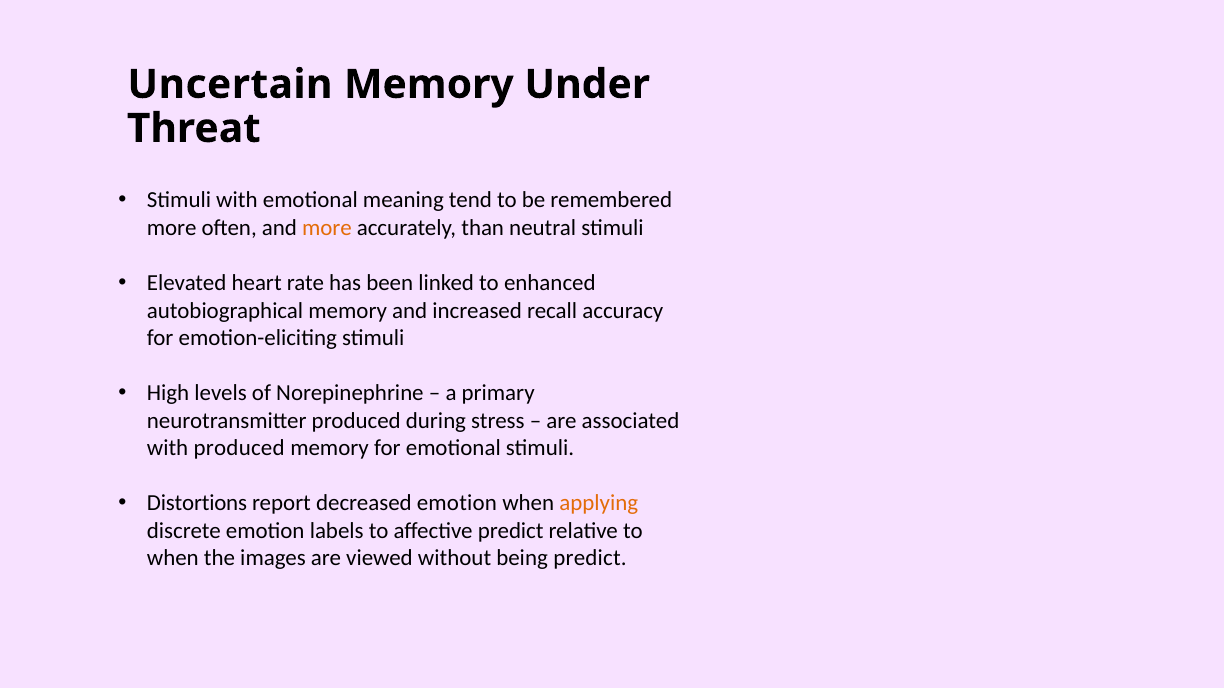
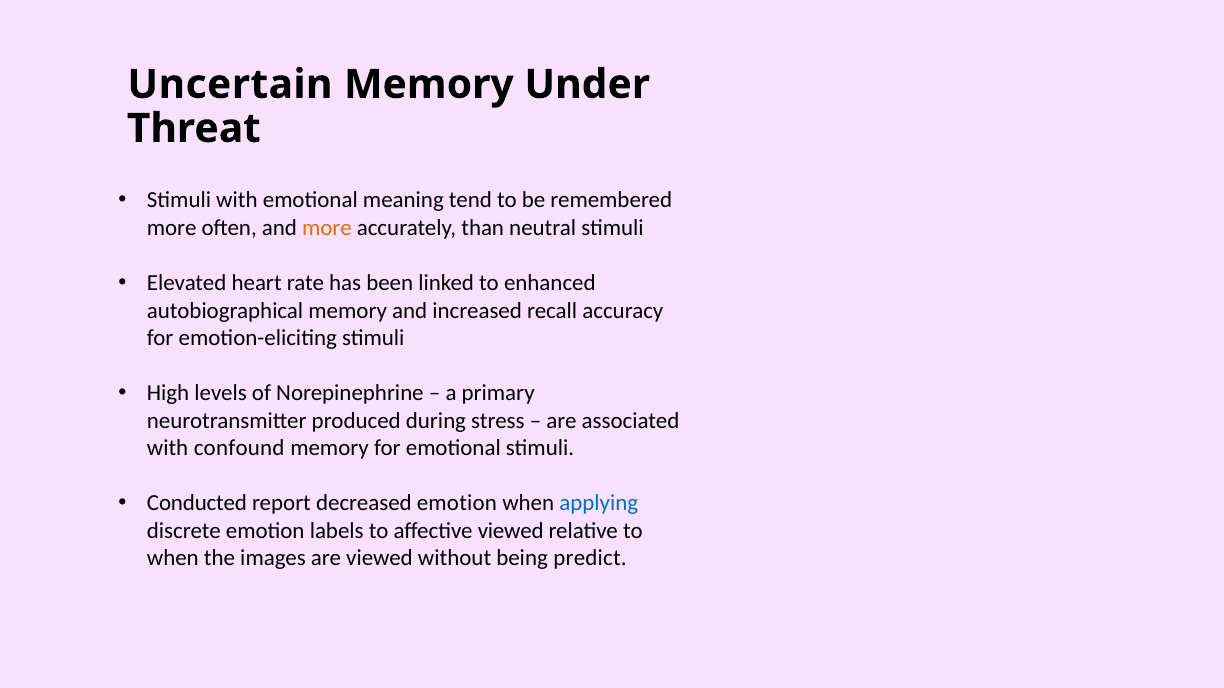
with produced: produced -> confound
Distortions: Distortions -> Conducted
applying colour: orange -> blue
affective predict: predict -> viewed
